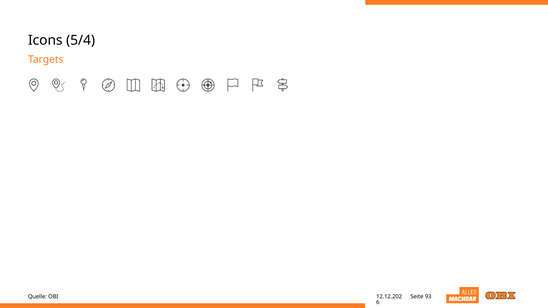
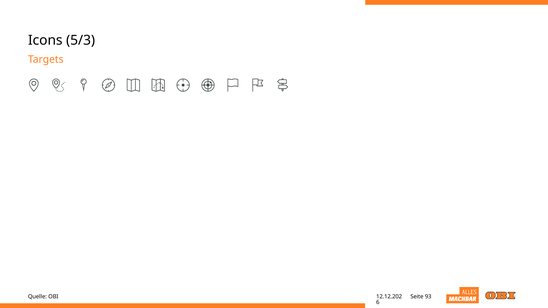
5/4: 5/4 -> 5/3
